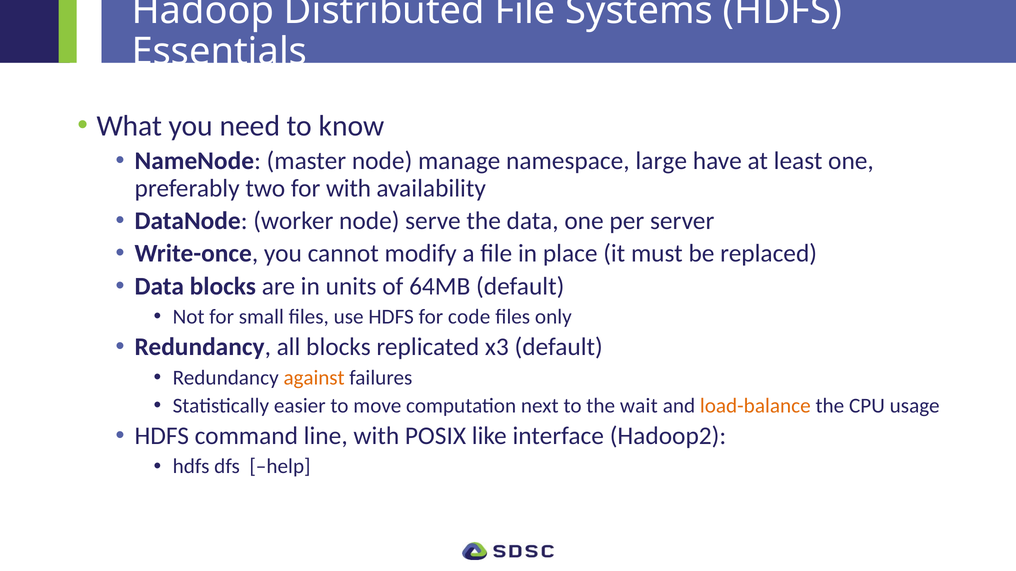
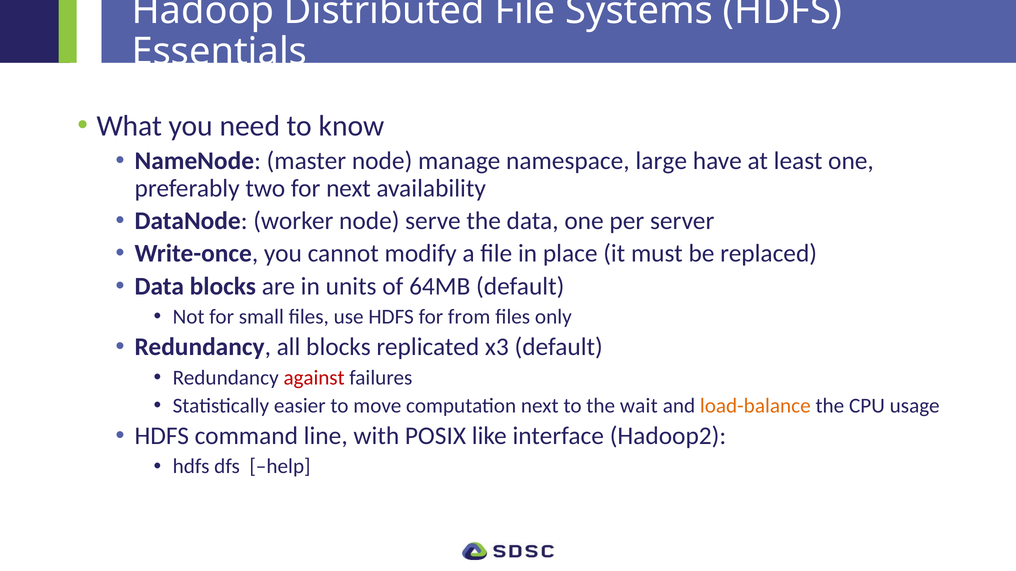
for with: with -> next
code: code -> from
against colour: orange -> red
